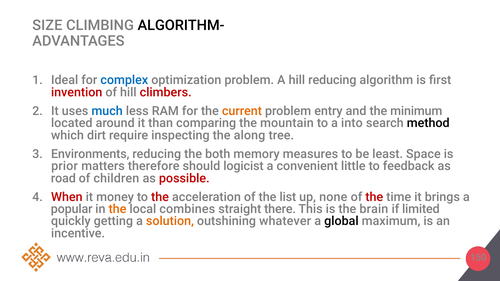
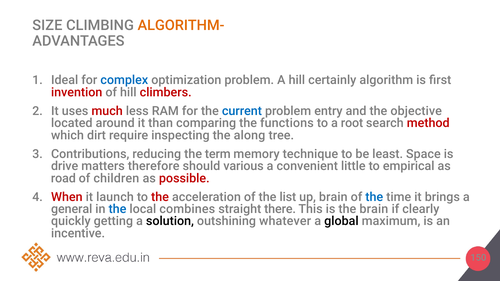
ALGORITHM- colour: black -> orange
hill reducing: reducing -> certainly
much colour: blue -> red
current colour: orange -> blue
minimum: minimum -> objective
mountain: mountain -> functions
into: into -> root
method colour: black -> red
Environments: Environments -> Contributions
both: both -> term
measures: measures -> technique
prior: prior -> drive
logicist: logicist -> various
feedback: feedback -> empirical
money: money -> launch
up none: none -> brain
the at (374, 197) colour: red -> blue
popular: popular -> general
the at (117, 209) colour: orange -> blue
limited: limited -> clearly
solution colour: orange -> black
